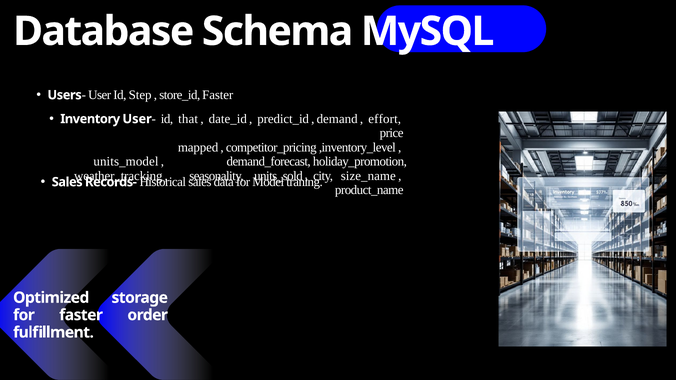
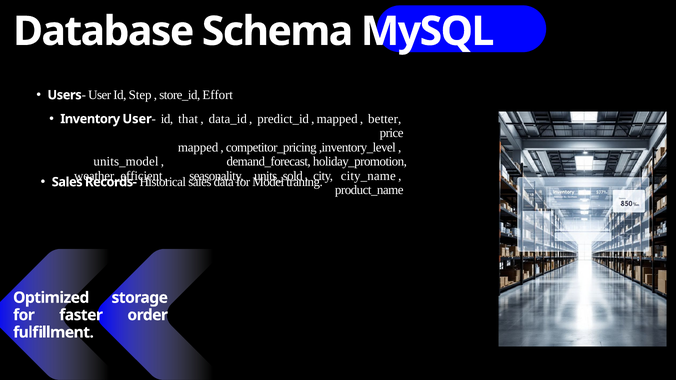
store_id Faster: Faster -> Effort
date_id: date_id -> data_id
demand at (337, 119): demand -> mapped
effort: effort -> better
weather_tracking: weather_tracking -> weather_efficient
size_name: size_name -> city_name
